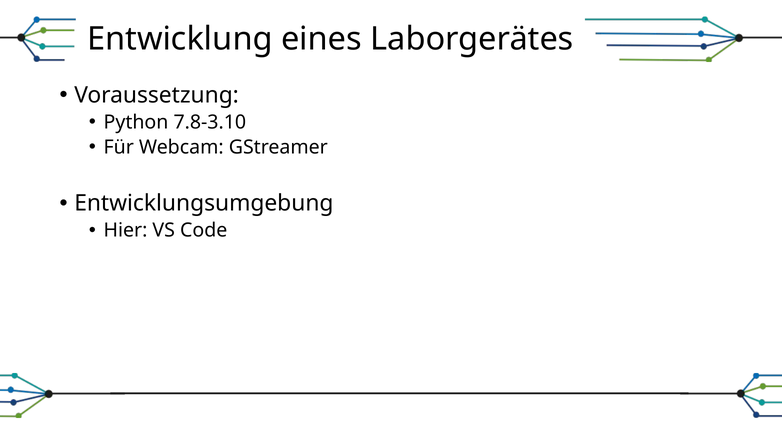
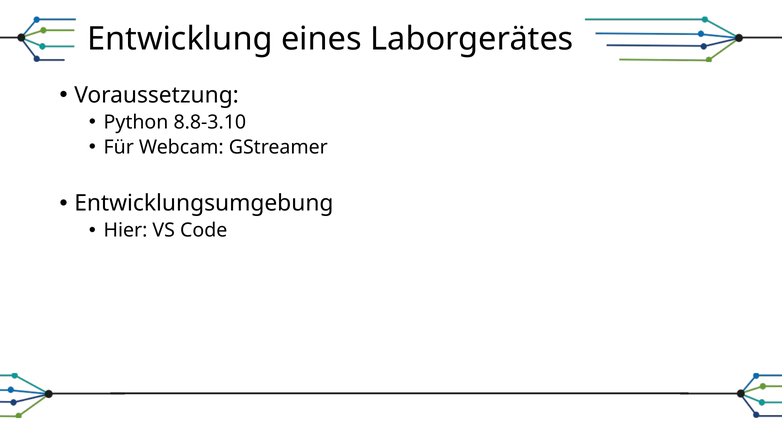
7.8-3.10: 7.8-3.10 -> 8.8-3.10
